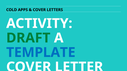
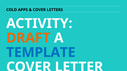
DRAFT colour: green -> orange
